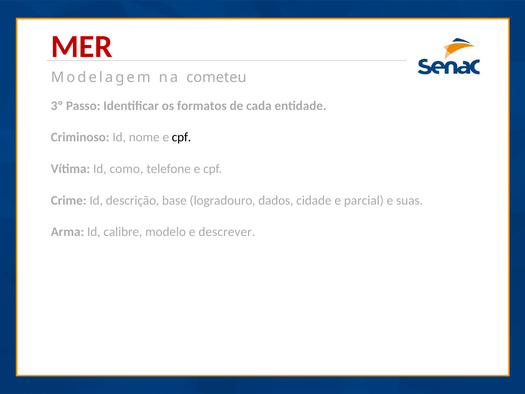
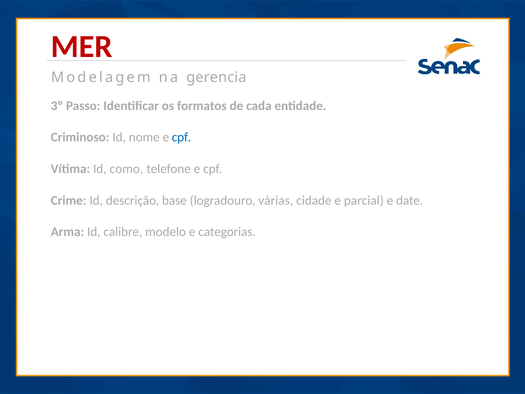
cometeu: cometeu -> gerencia
cpf at (182, 137) colour: black -> blue
dados: dados -> várias
suas: suas -> date
descrever: descrever -> categorias
